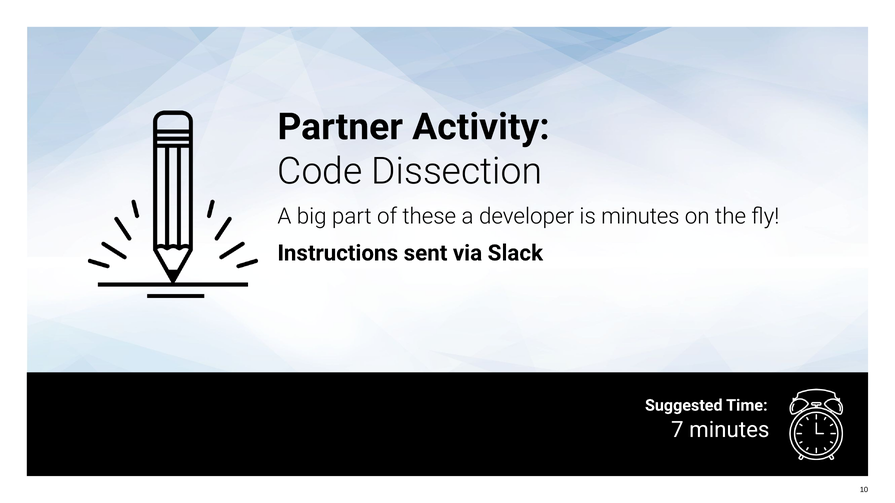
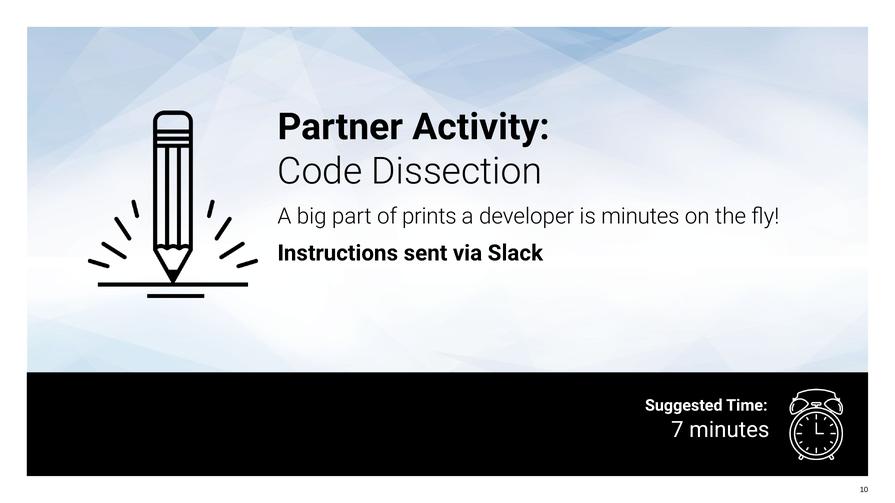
these: these -> prints
